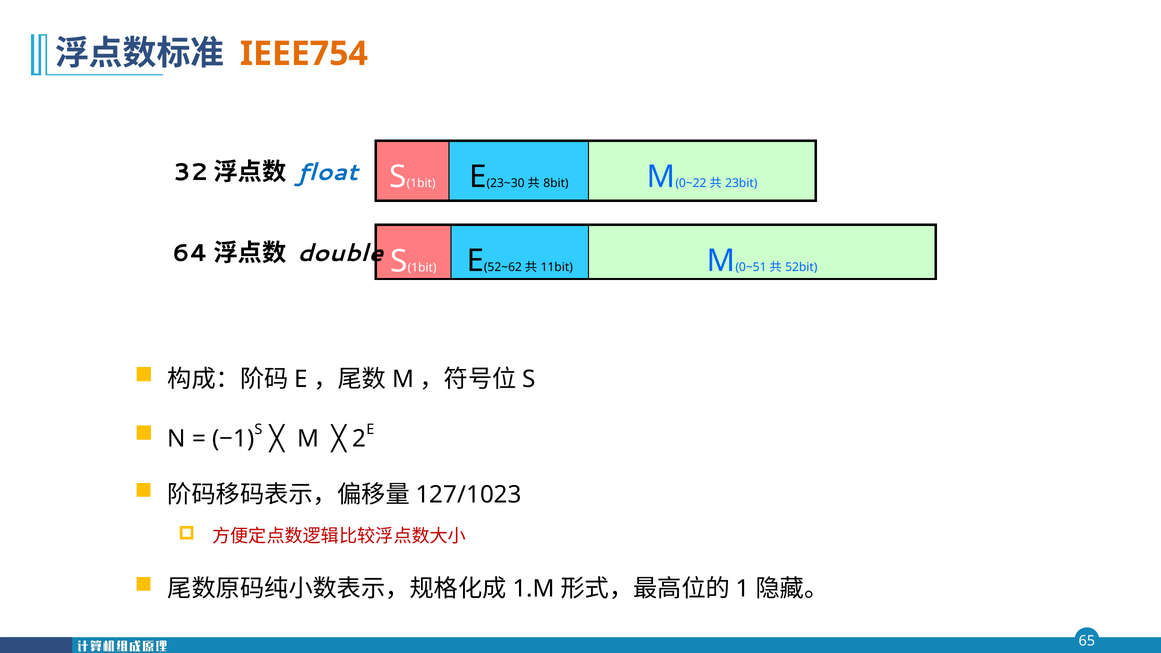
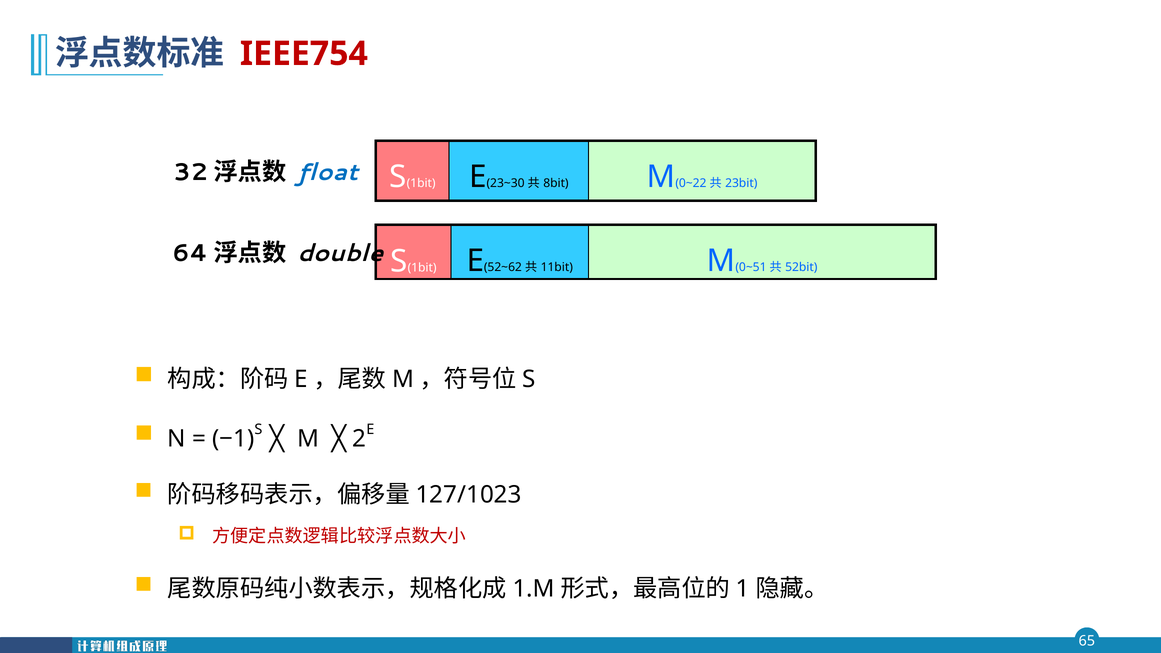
IEEE754 colour: orange -> red
